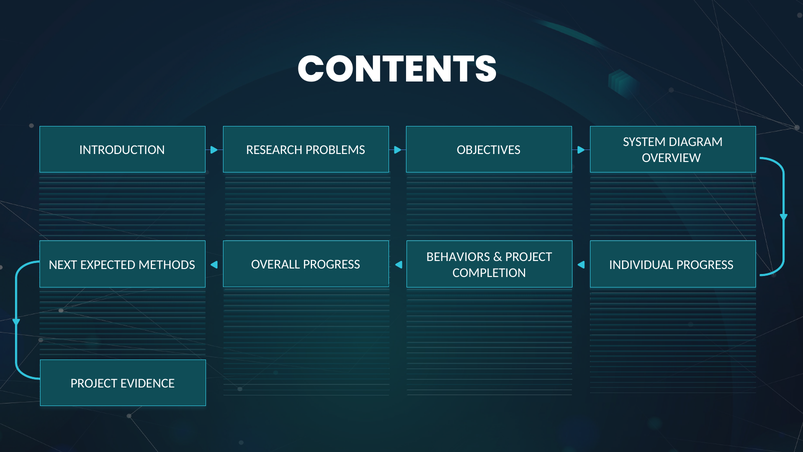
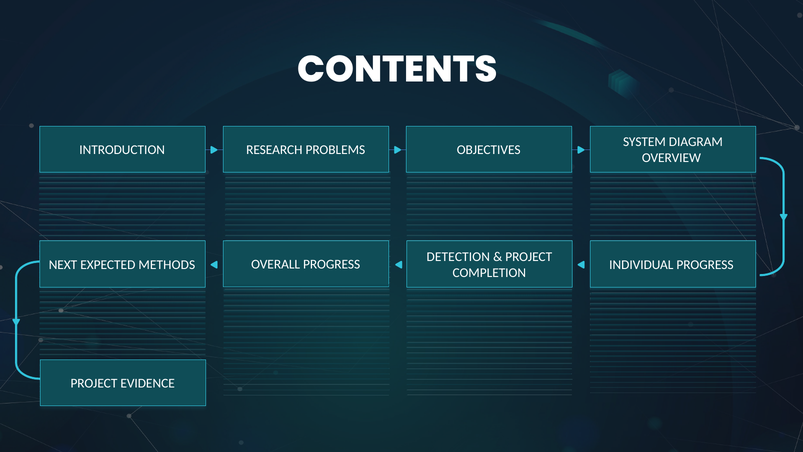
BEHAVIORS: BEHAVIORS -> DETECTION
